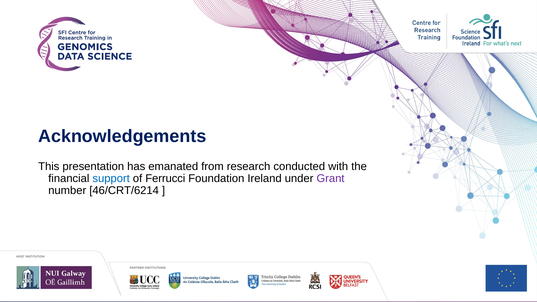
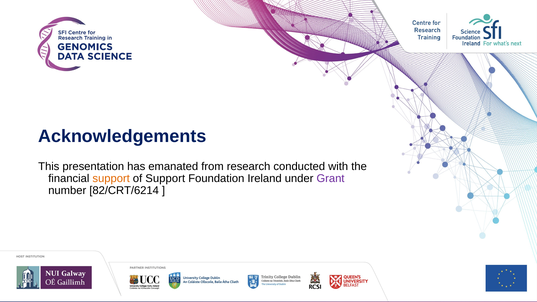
support at (111, 178) colour: blue -> orange
of Ferrucci: Ferrucci -> Support
46/CRT/6214: 46/CRT/6214 -> 82/CRT/6214
